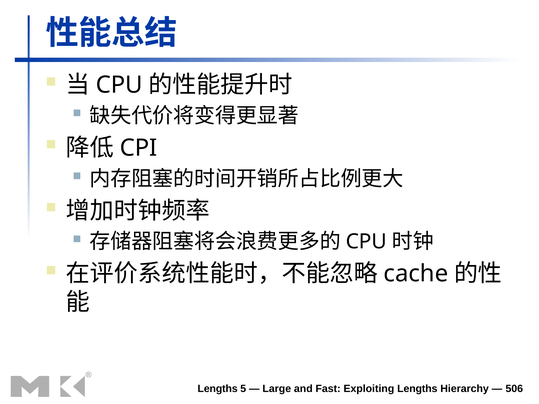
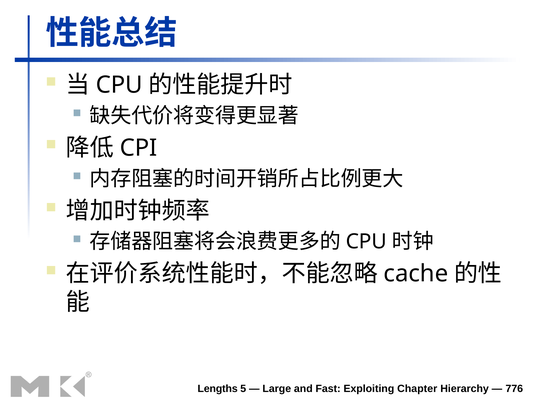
Exploiting Lengths: Lengths -> Chapter
506: 506 -> 776
